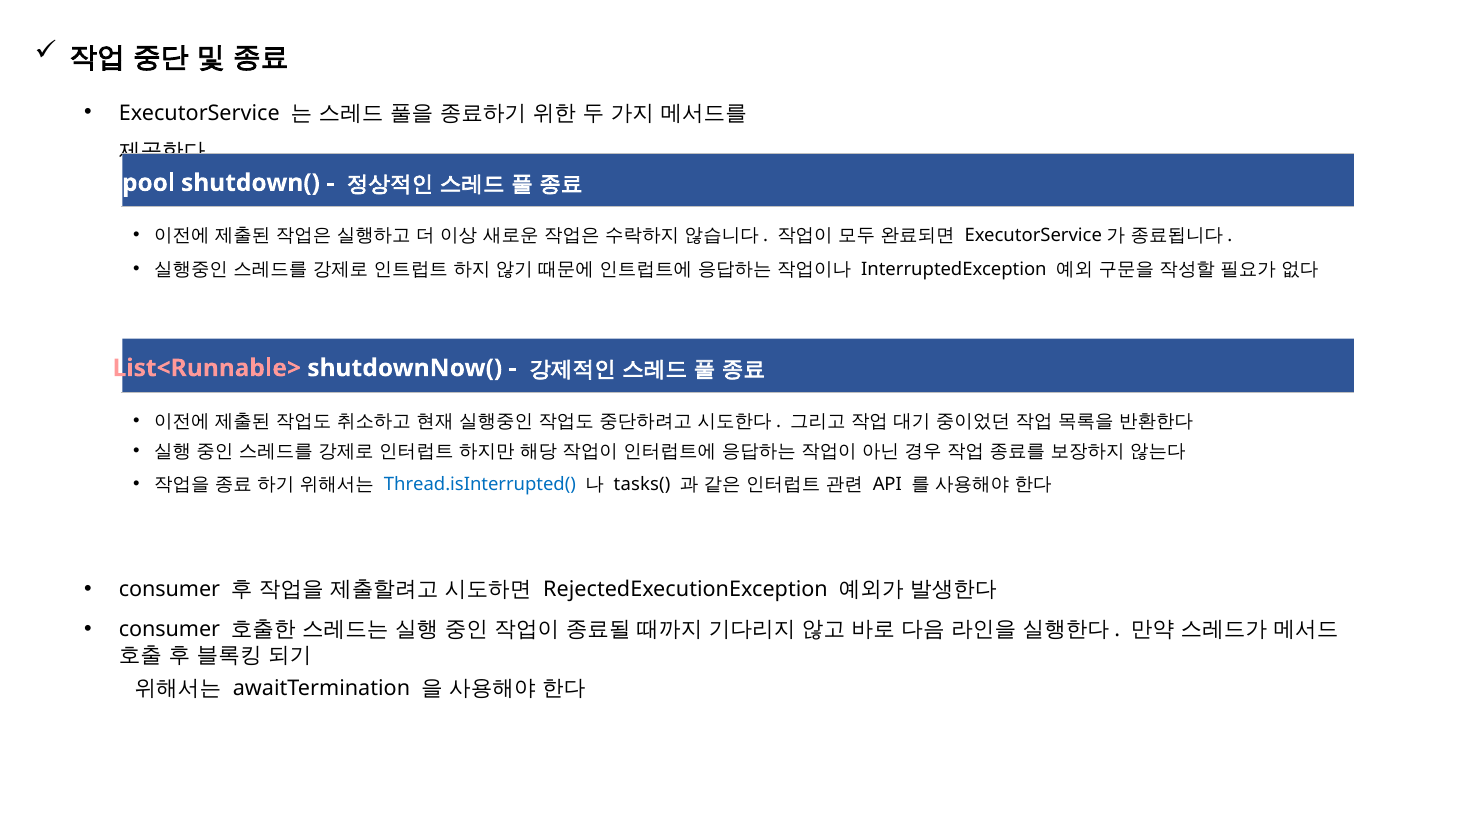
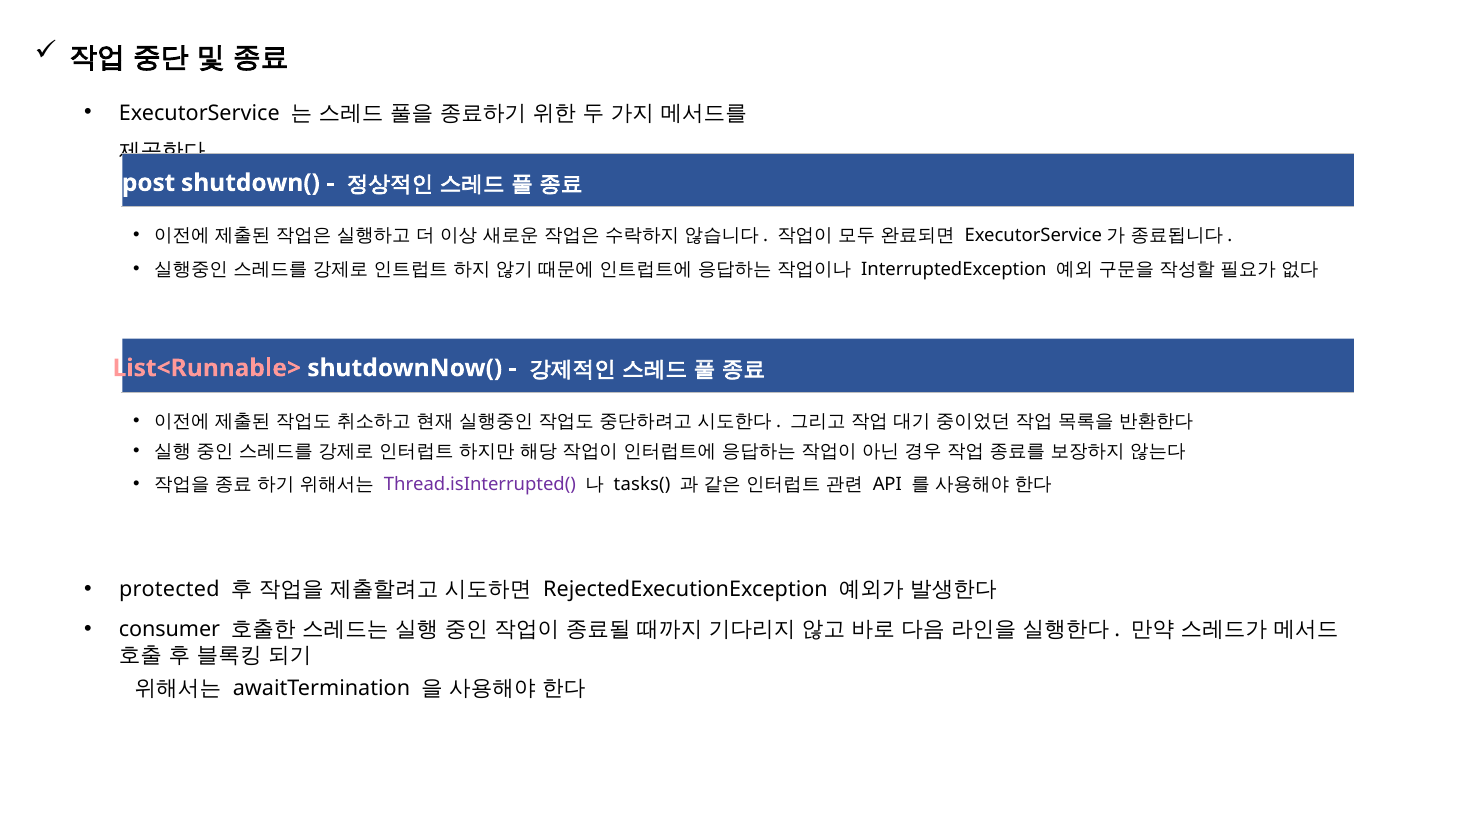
pool: pool -> post
Thread.isInterrupted( colour: blue -> purple
consumer at (169, 590): consumer -> protected
